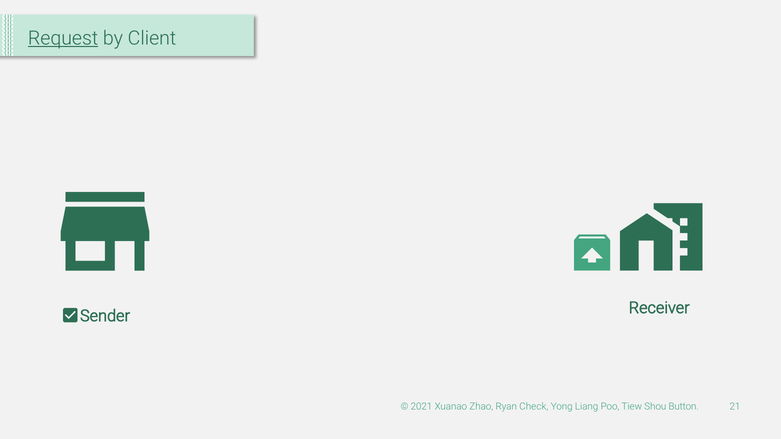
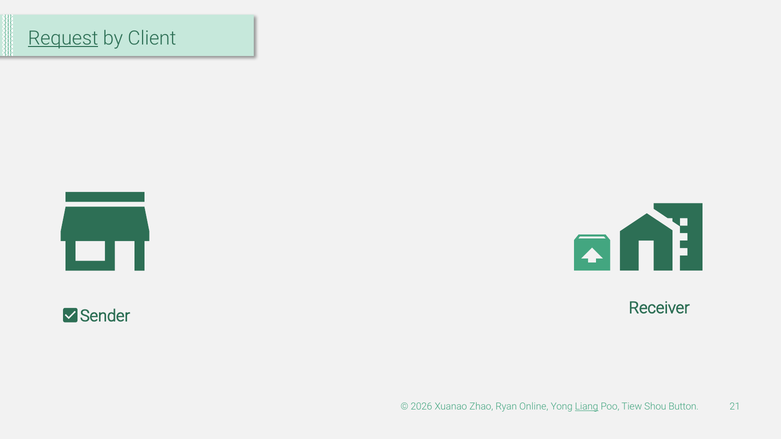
2021: 2021 -> 2026
Check: Check -> Online
Liang underline: none -> present
